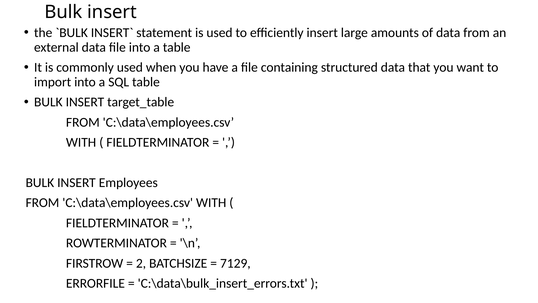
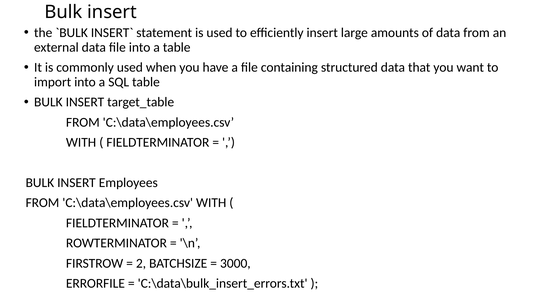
7129: 7129 -> 3000
